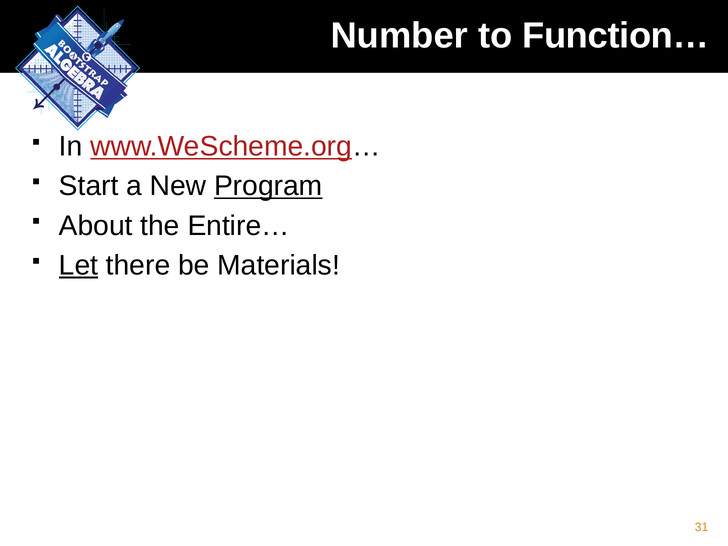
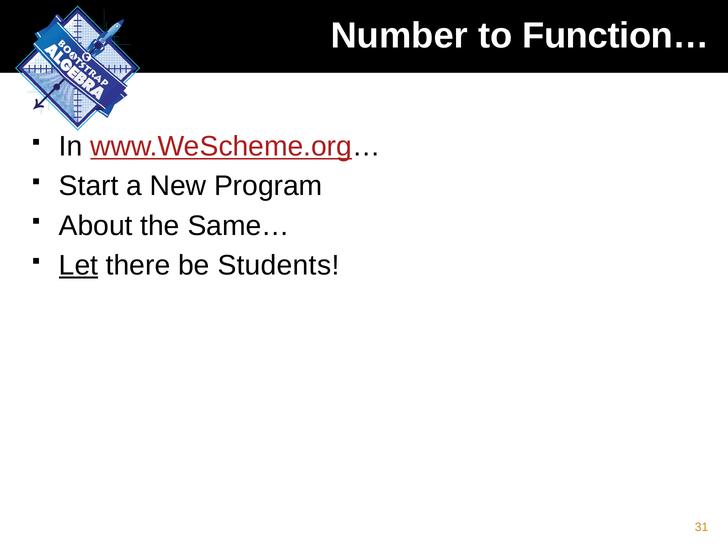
Program underline: present -> none
Entire…: Entire… -> Same…
Materials: Materials -> Students
